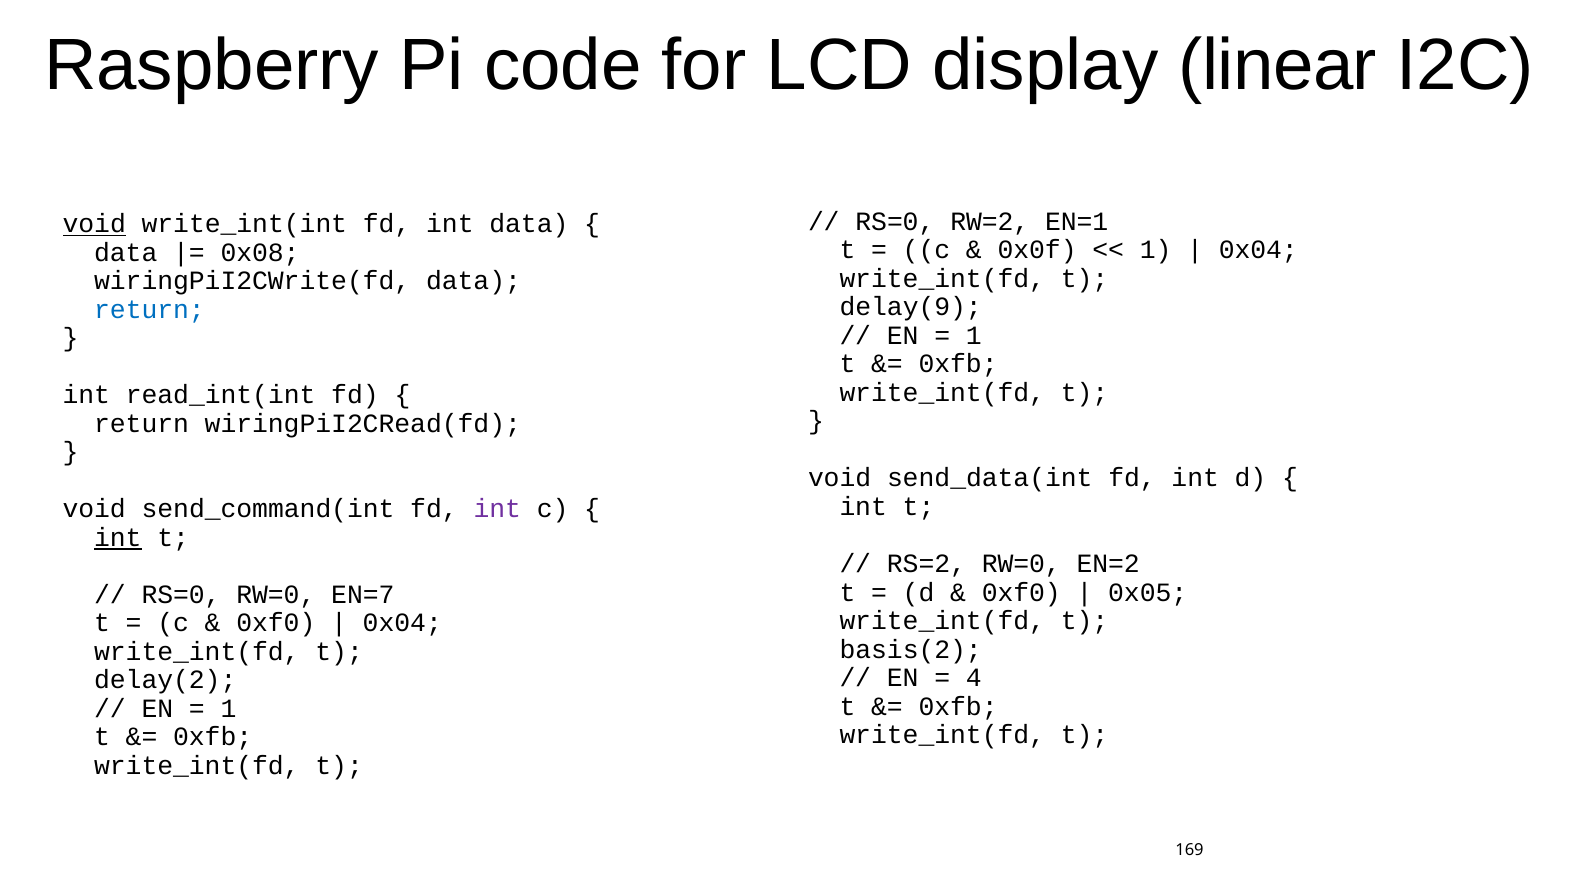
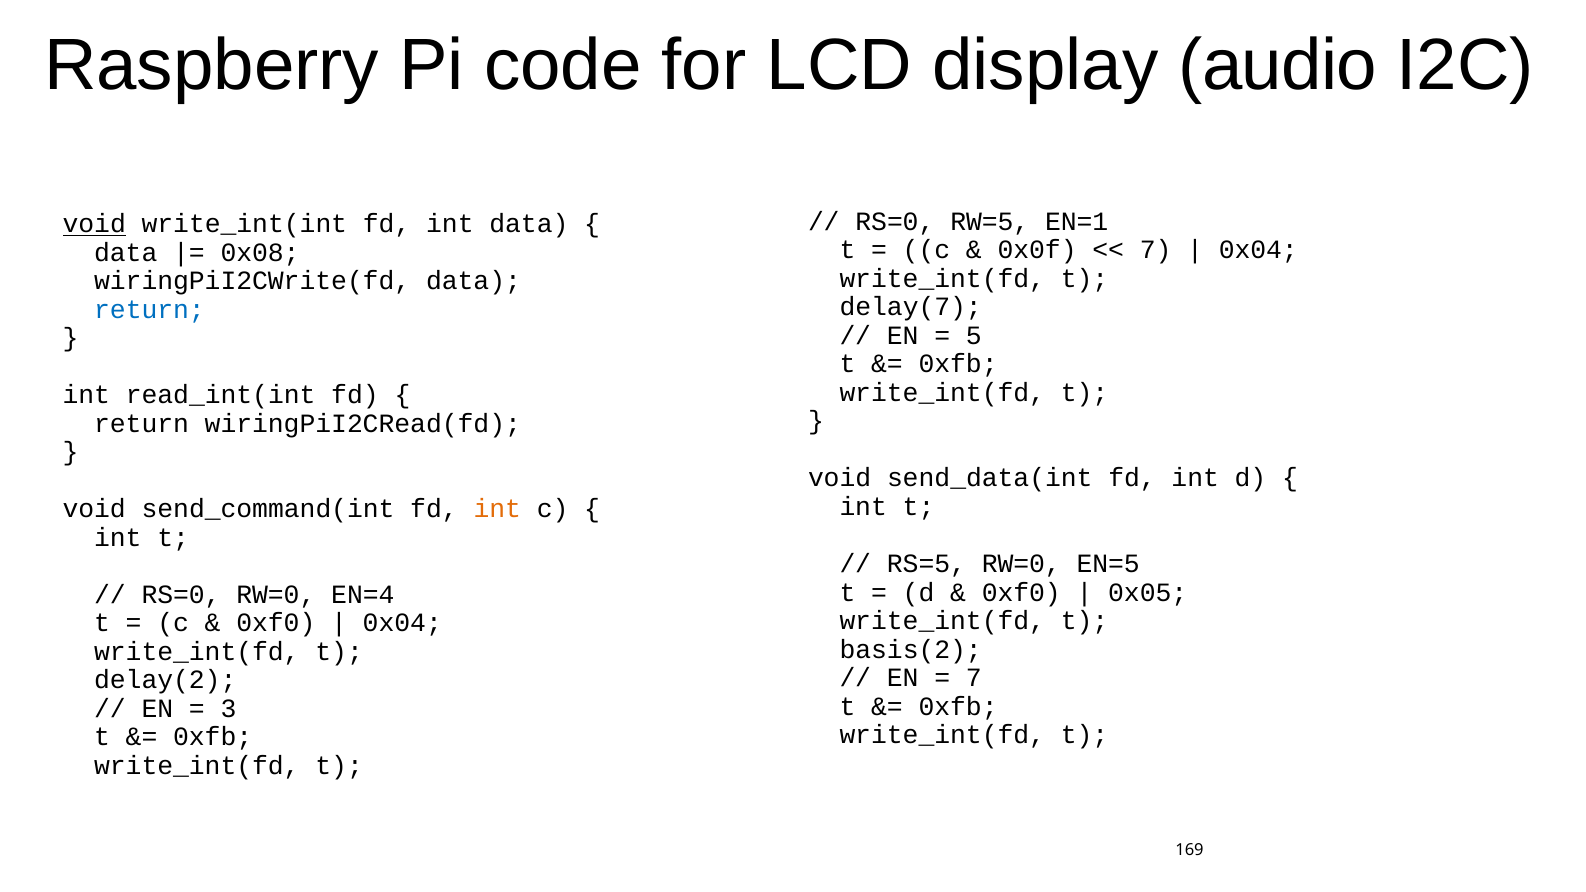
linear: linear -> audio
RW=2: RW=2 -> RW=5
1 at (1156, 250): 1 -> 7
delay(9: delay(9 -> delay(7
1 at (974, 336): 1 -> 5
int at (497, 509) colour: purple -> orange
int at (118, 538) underline: present -> none
RS=2: RS=2 -> RS=5
EN=2: EN=2 -> EN=5
EN=7: EN=7 -> EN=4
4 at (974, 678): 4 -> 7
1 at (228, 709): 1 -> 3
